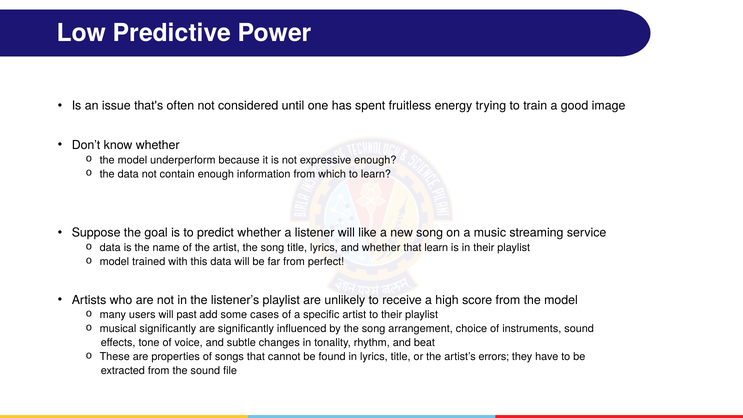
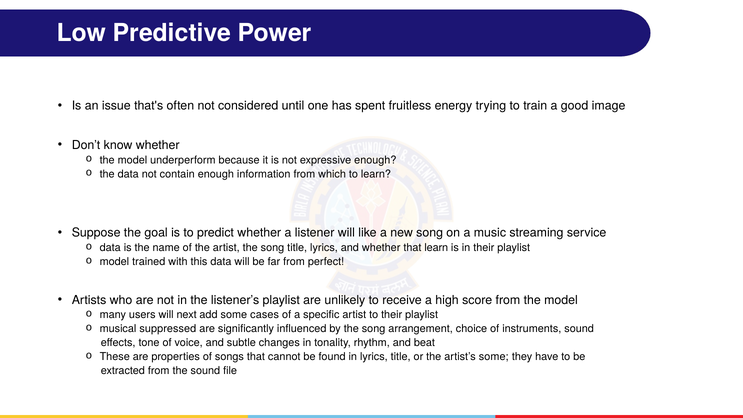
past: past -> next
musical significantly: significantly -> suppressed
artist’s errors: errors -> some
